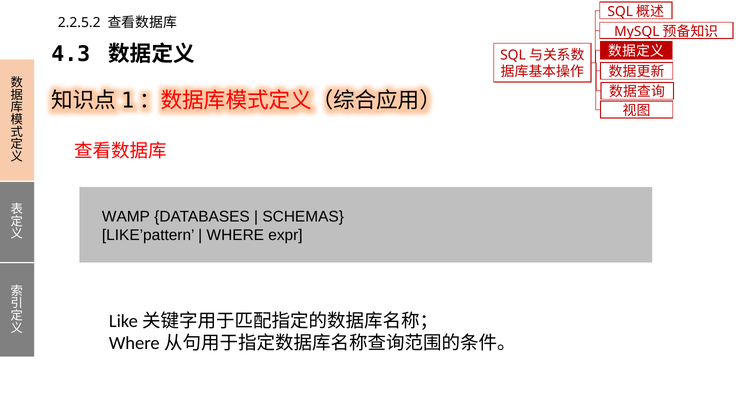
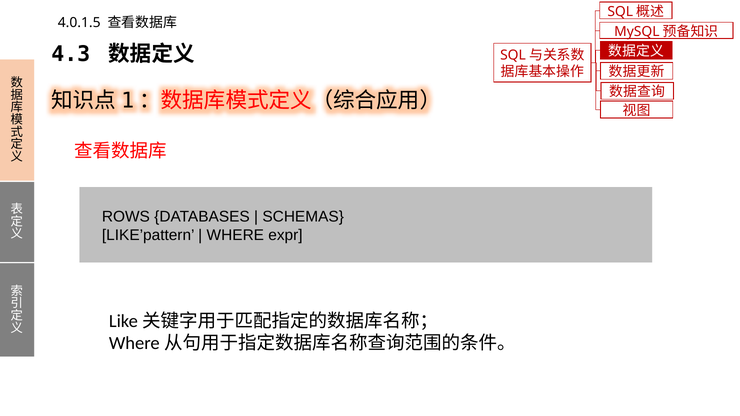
2.2.5.2: 2.2.5.2 -> 4.0.1.5
WAMP: WAMP -> ROWS
